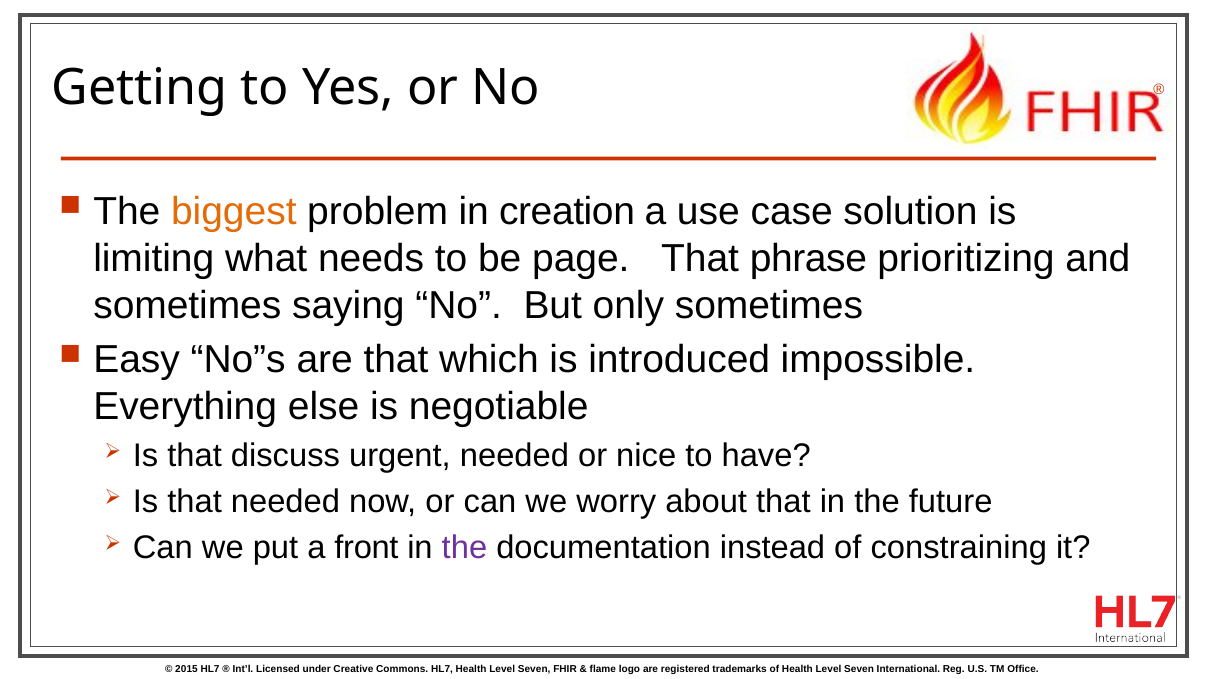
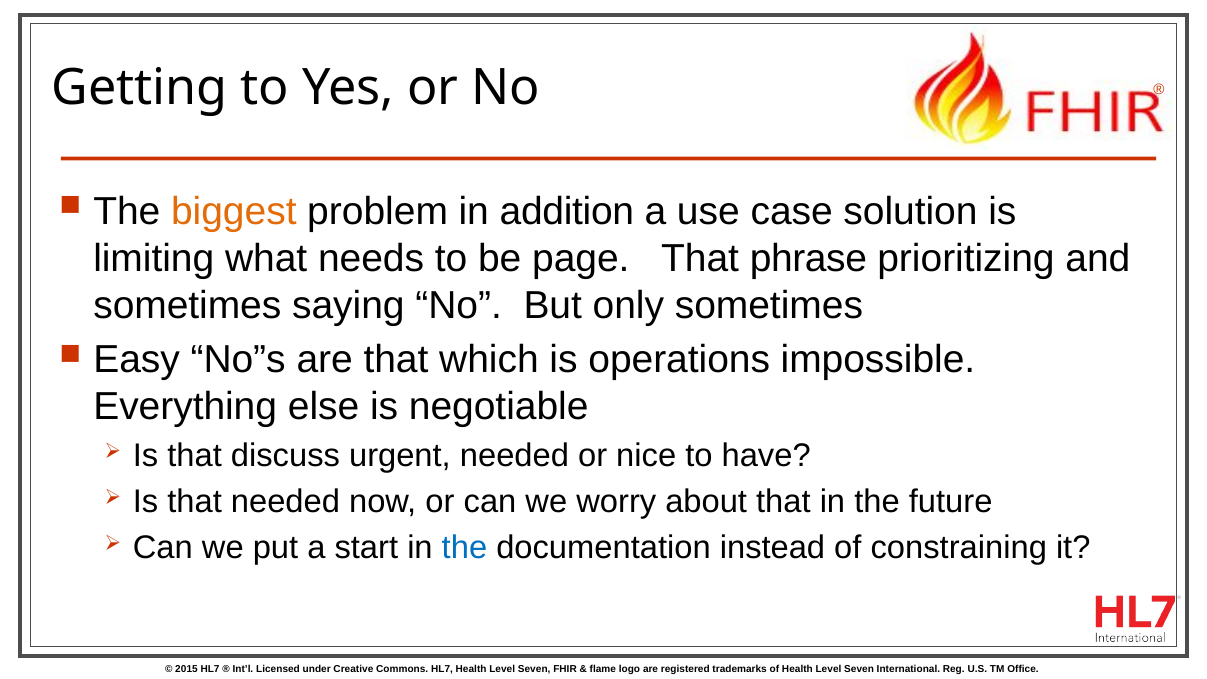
creation: creation -> addition
introduced: introduced -> operations
front: front -> start
the at (464, 547) colour: purple -> blue
